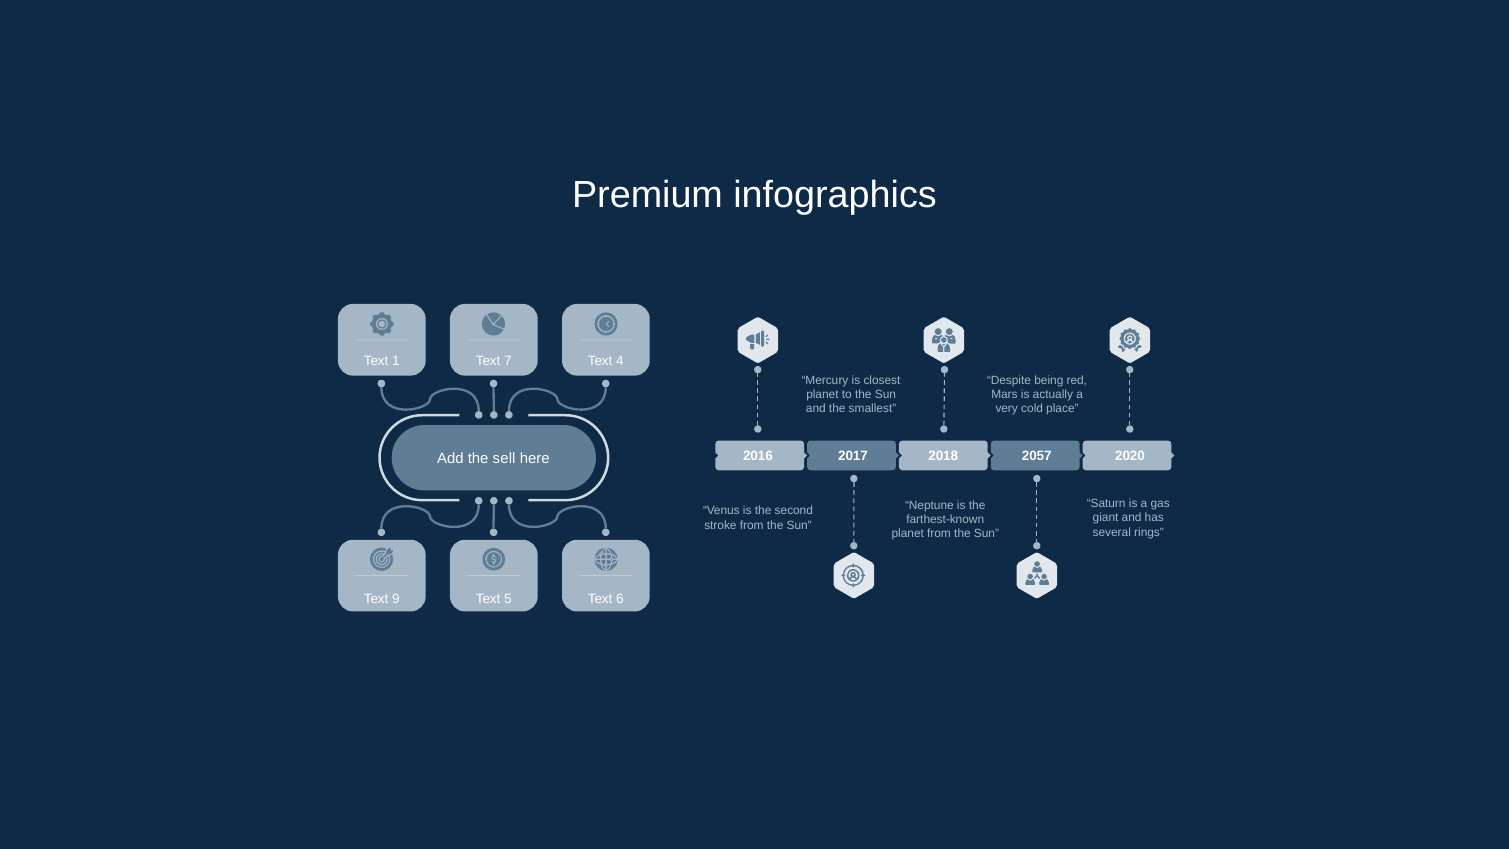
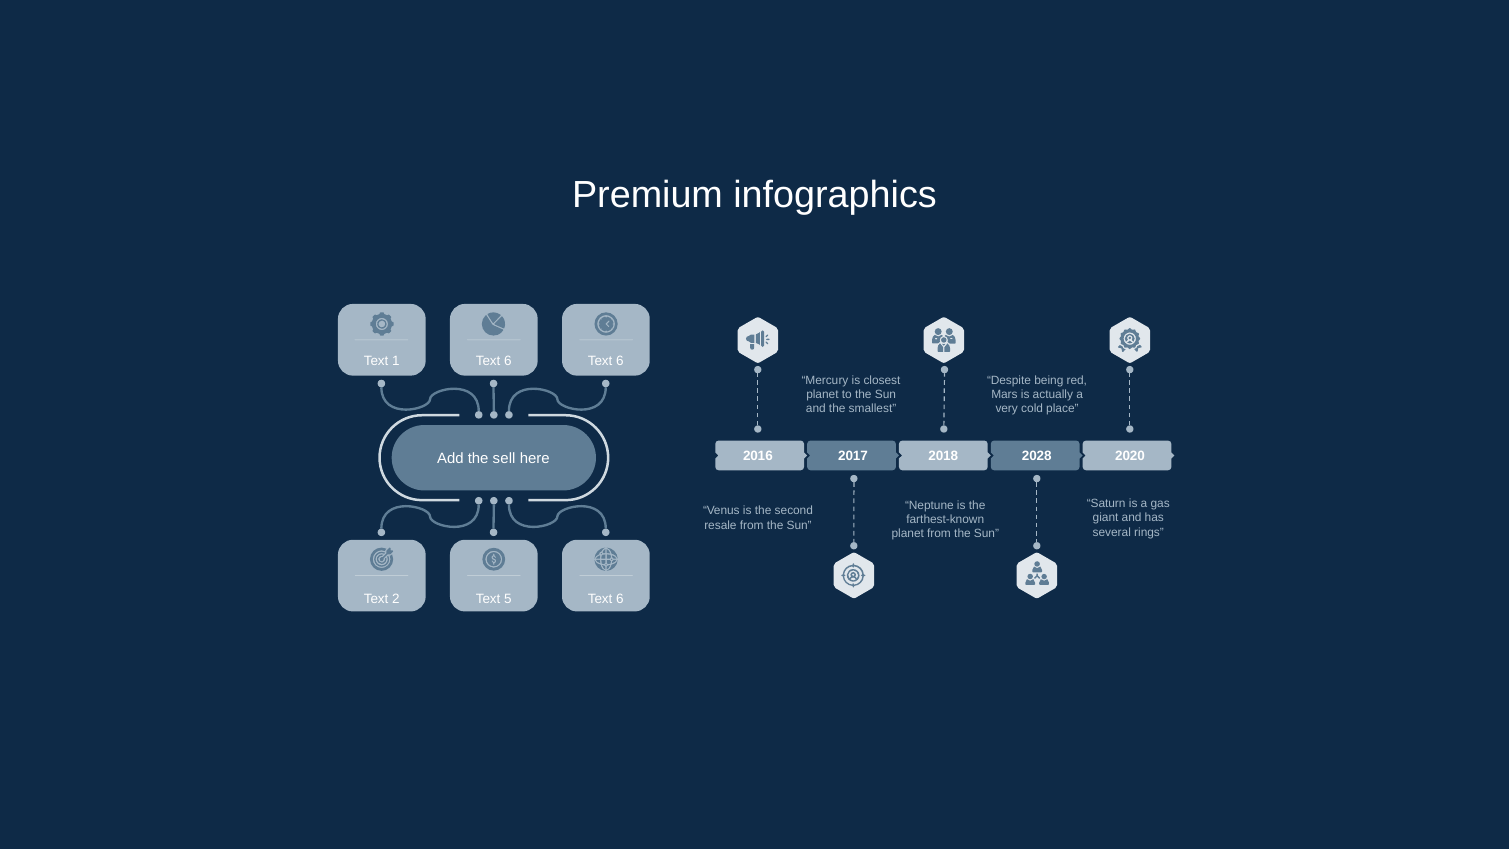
1 Text 7: 7 -> 6
4 at (620, 361): 4 -> 6
2057: 2057 -> 2028
stroke: stroke -> resale
9: 9 -> 2
